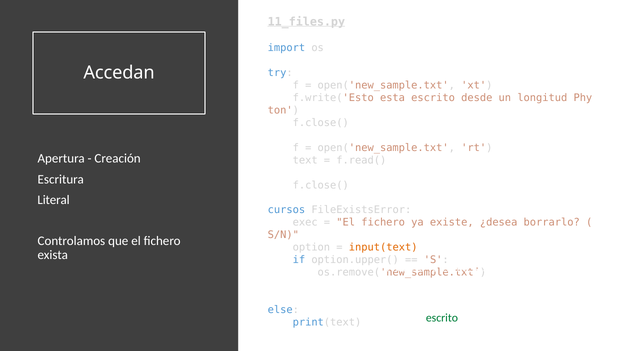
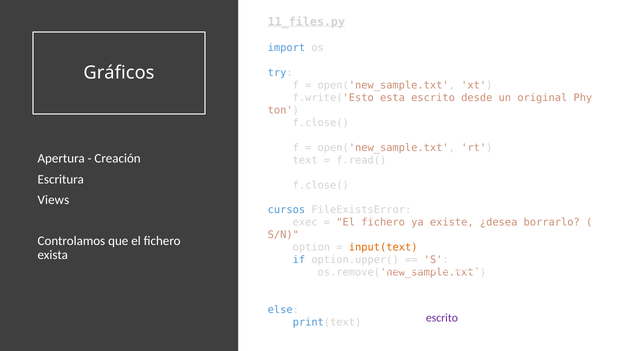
Accedan: Accedan -> Gráficos
longitud: longitud -> original
Literal: Literal -> Views
escrito at (442, 318) colour: green -> purple
